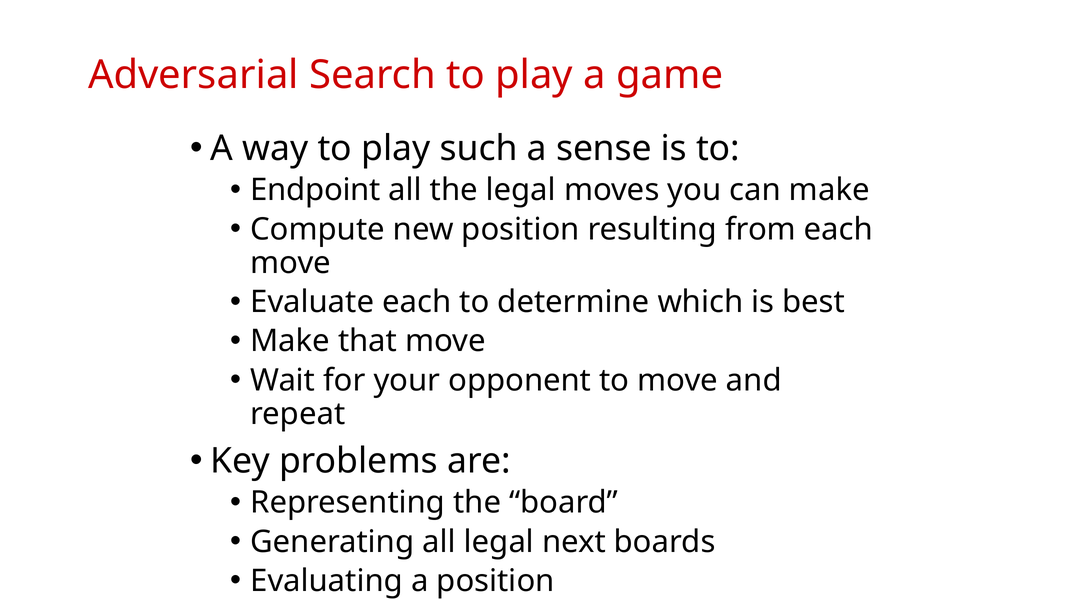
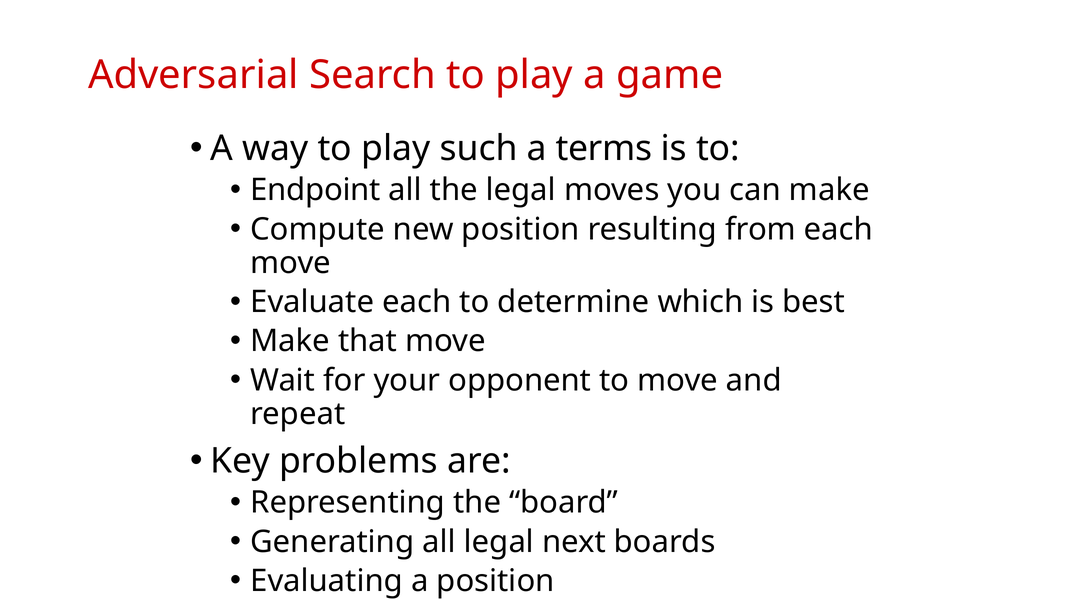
sense: sense -> terms
